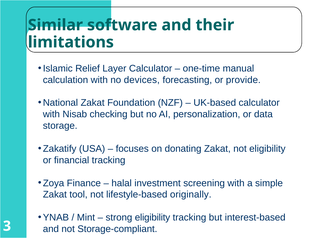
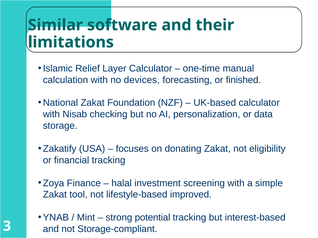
provide: provide -> finished
originally: originally -> improved
strong eligibility: eligibility -> potential
